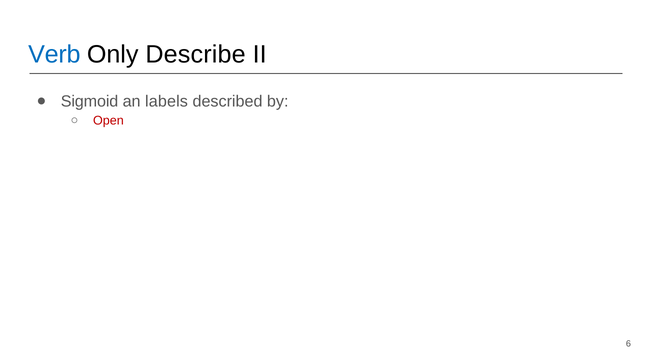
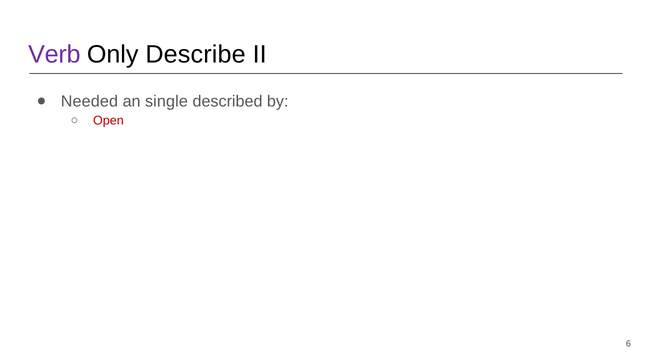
Verb colour: blue -> purple
Sigmoid: Sigmoid -> Needed
labels: labels -> single
